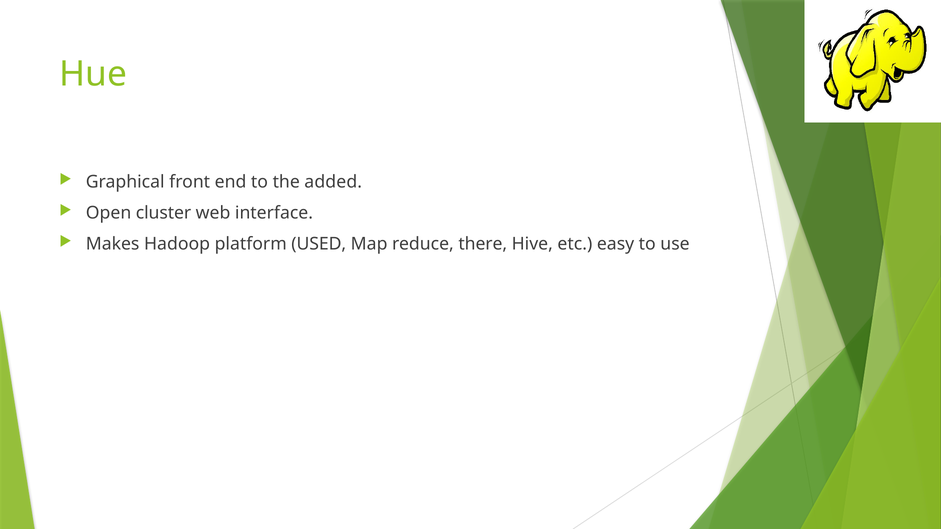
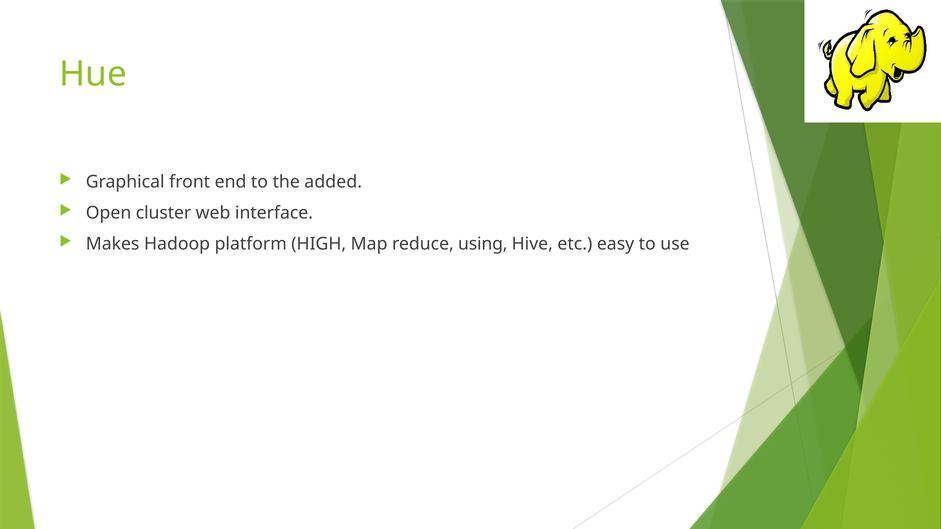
USED: USED -> HIGH
there: there -> using
